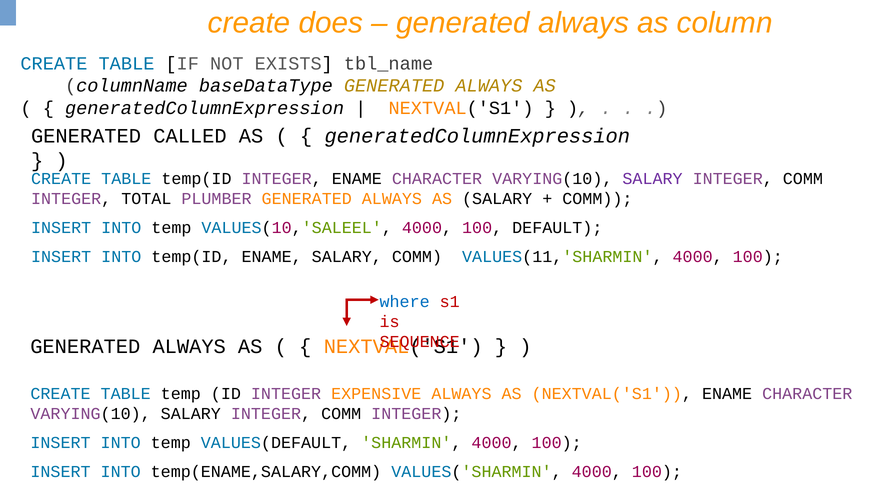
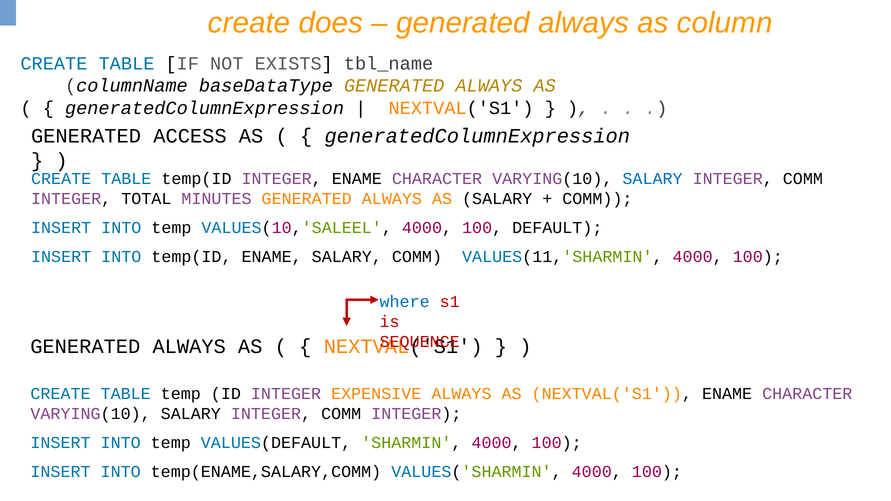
CALLED: CALLED -> ACCESS
SALARY at (653, 179) colour: purple -> blue
PLUMBER: PLUMBER -> MINUTES
